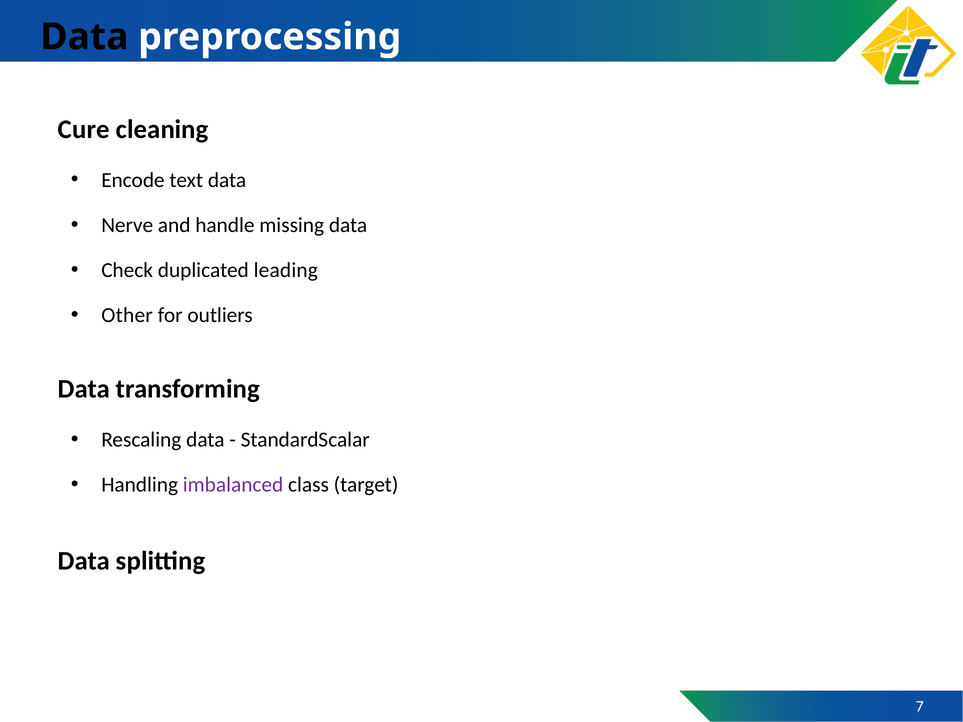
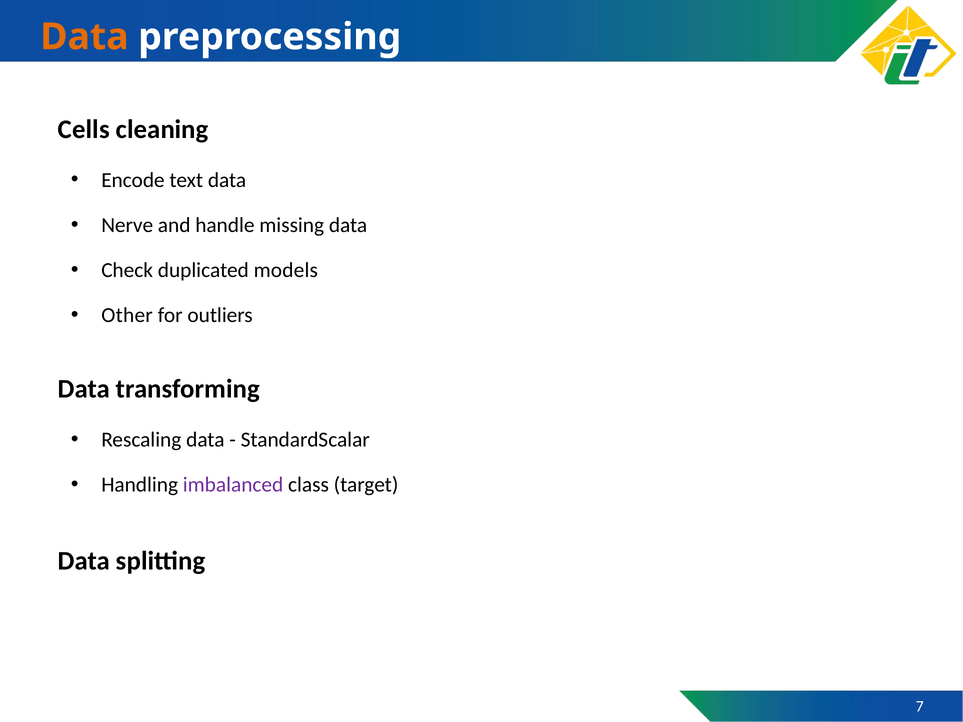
Data at (84, 37) colour: black -> orange
Cure: Cure -> Cells
leading: leading -> models
